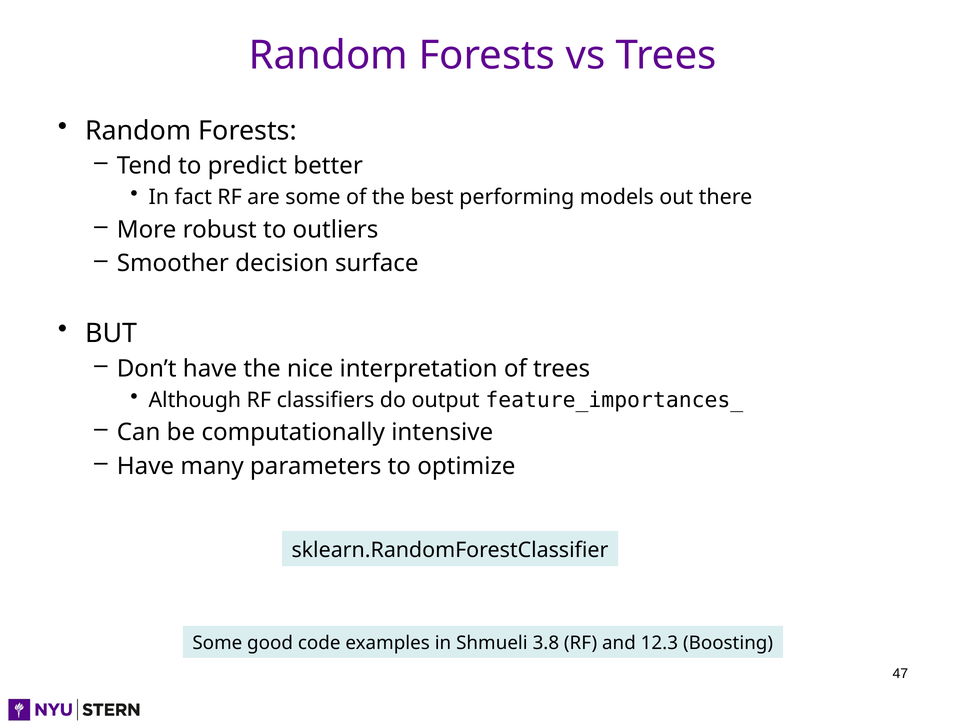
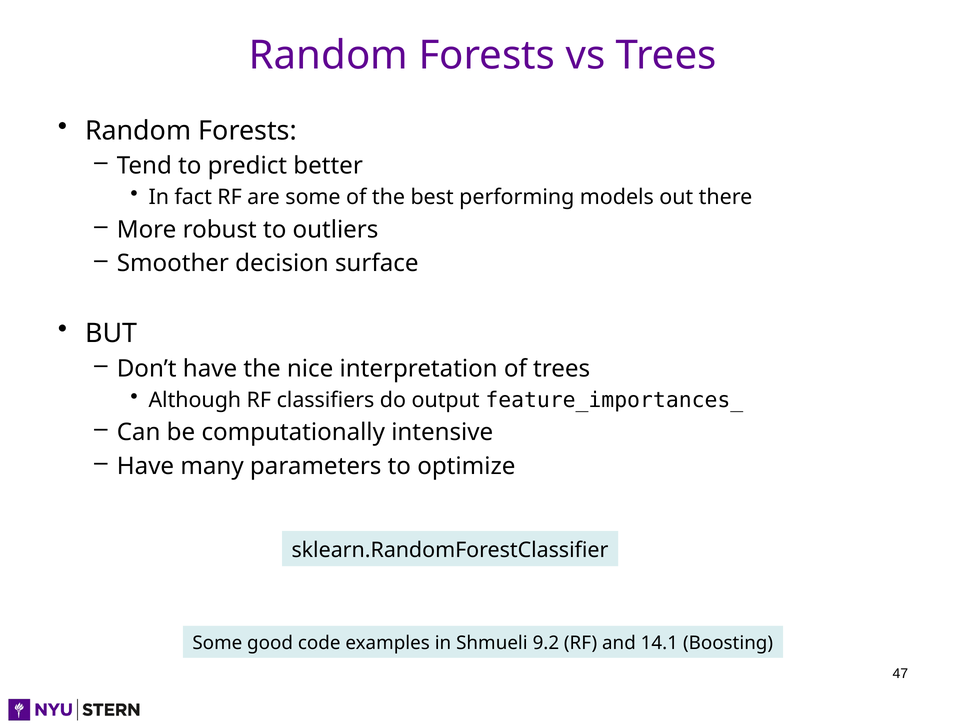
3.8: 3.8 -> 9.2
12.3: 12.3 -> 14.1
